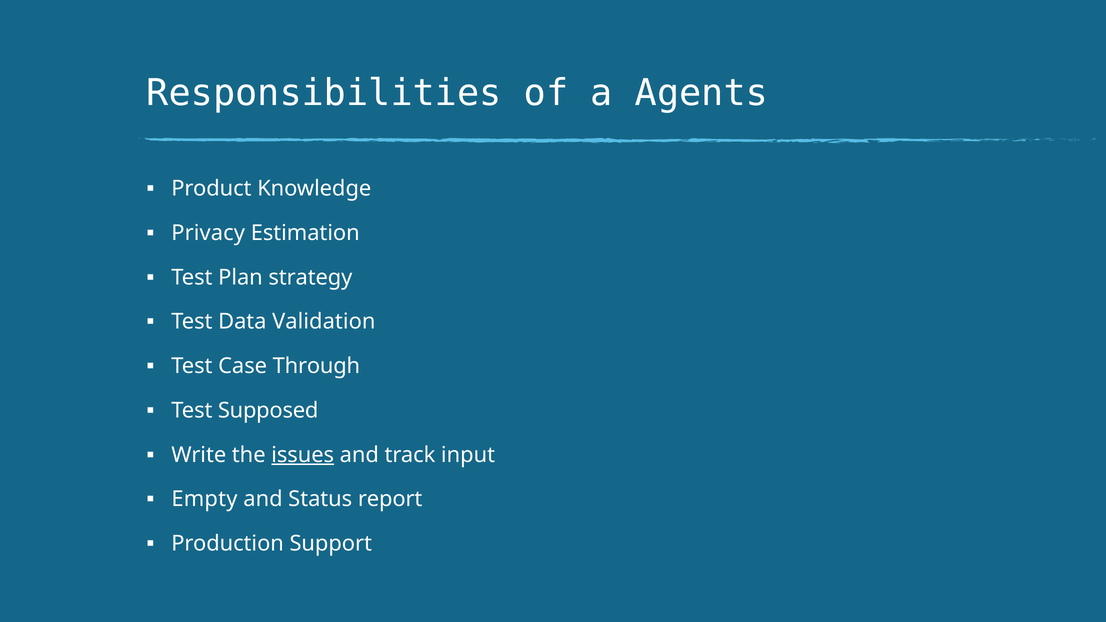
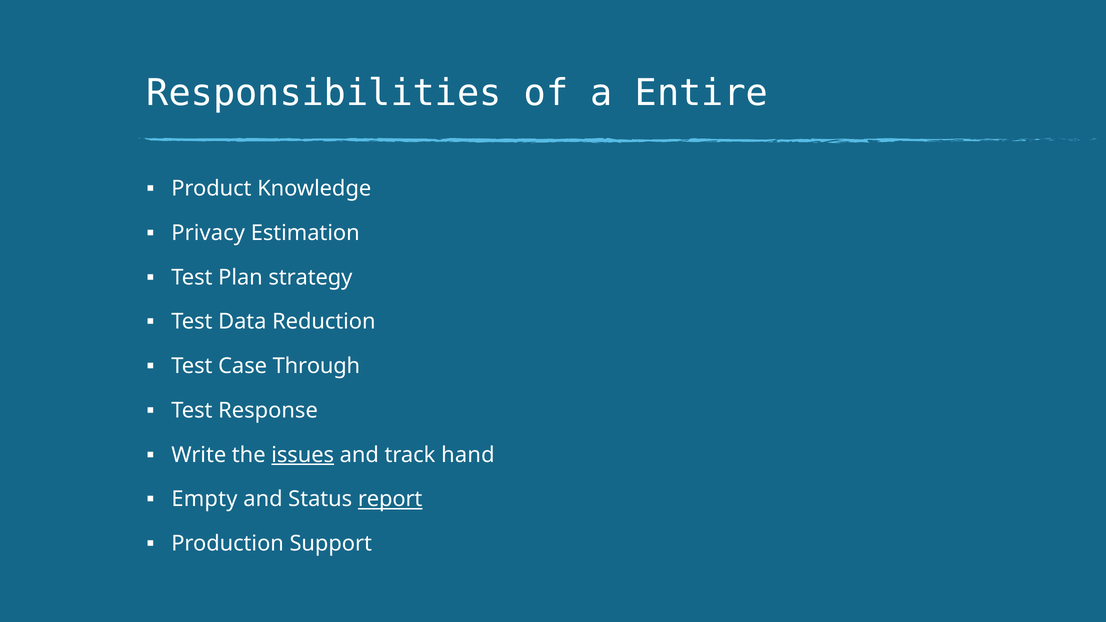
Agents: Agents -> Entire
Validation: Validation -> Reduction
Supposed: Supposed -> Response
input: input -> hand
report underline: none -> present
